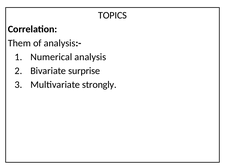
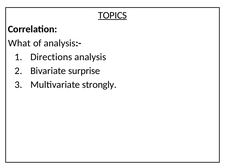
TOPICS underline: none -> present
Them: Them -> What
Numerical: Numerical -> Directions
